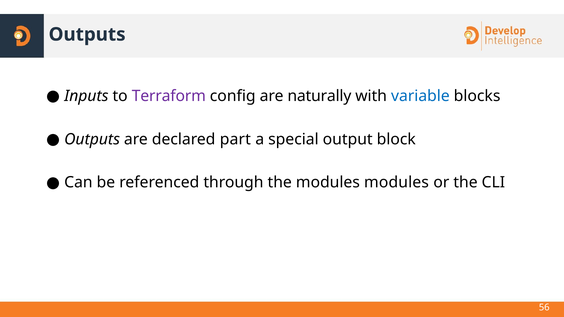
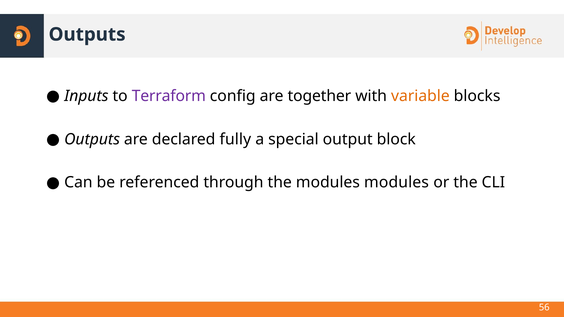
naturally: naturally -> together
variable colour: blue -> orange
part: part -> fully
